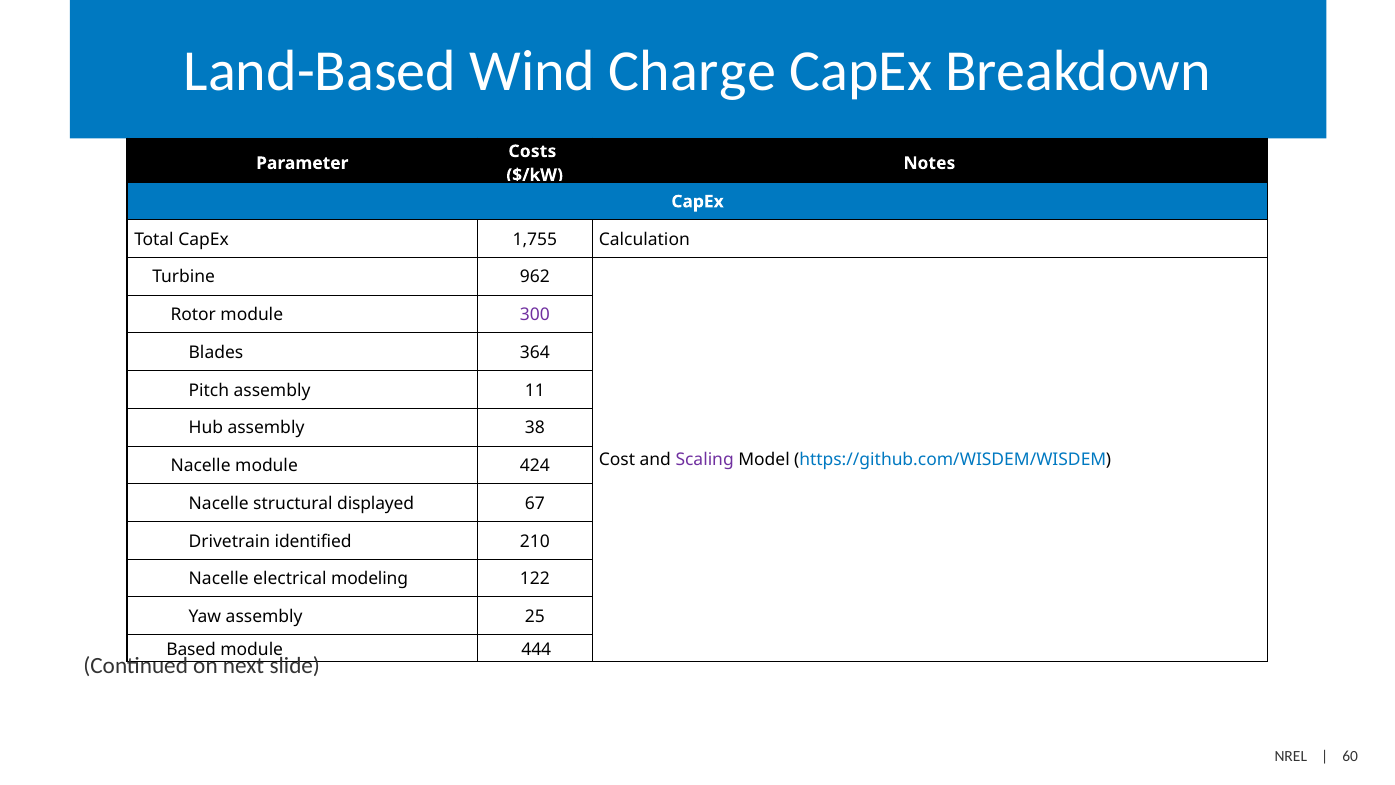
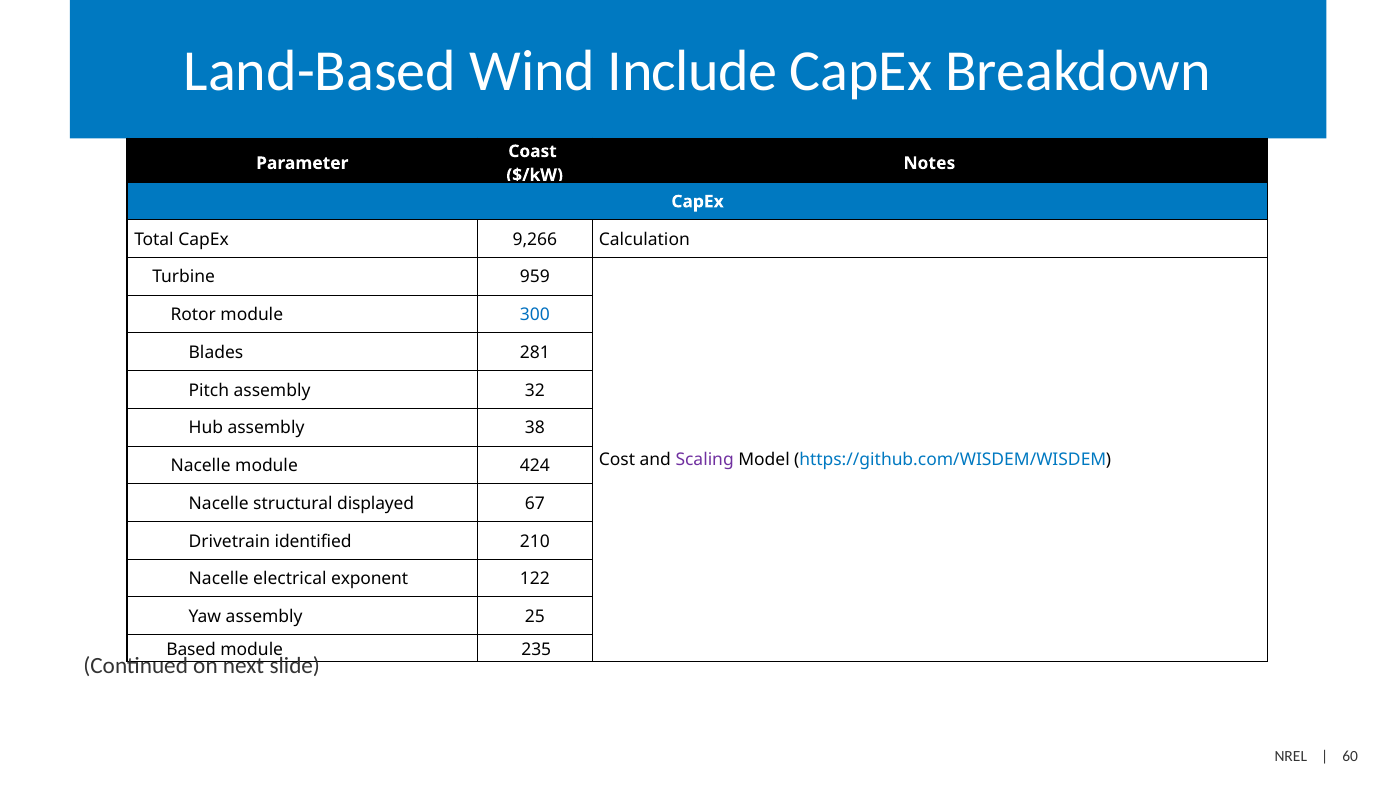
Charge: Charge -> Include
Costs: Costs -> Coast
1,755: 1,755 -> 9,266
962: 962 -> 959
300 colour: purple -> blue
364: 364 -> 281
11: 11 -> 32
modeling: modeling -> exponent
444: 444 -> 235
